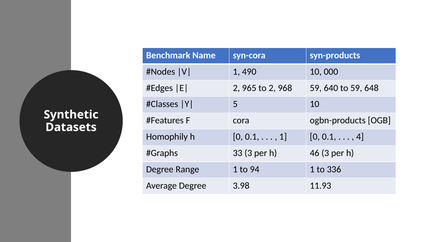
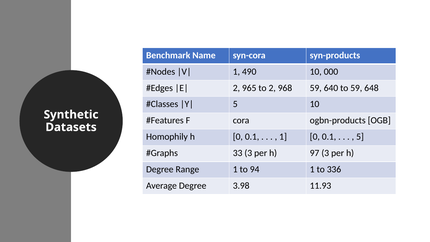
4 at (360, 137): 4 -> 5
46: 46 -> 97
